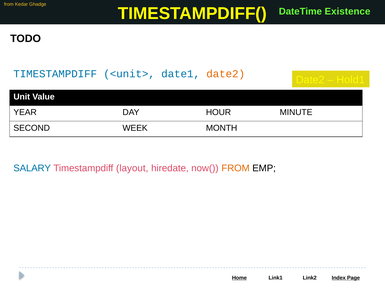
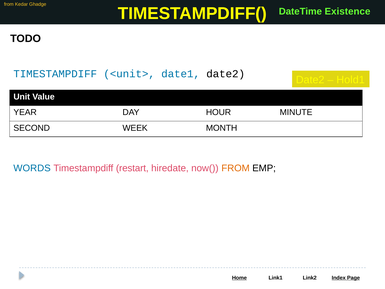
date2 at (226, 74) colour: orange -> black
SALARY: SALARY -> WORDS
layout: layout -> restart
